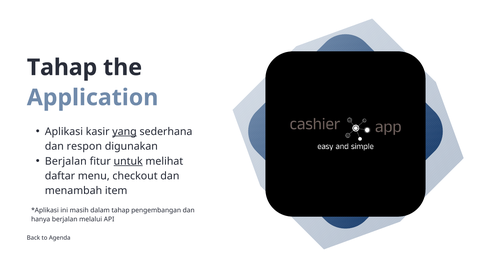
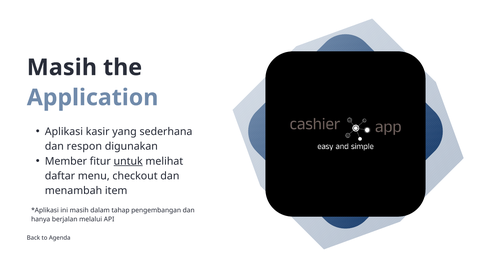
Tahap at (62, 68): Tahap -> Masih
yang underline: present -> none
Berjalan at (66, 161): Berjalan -> Member
